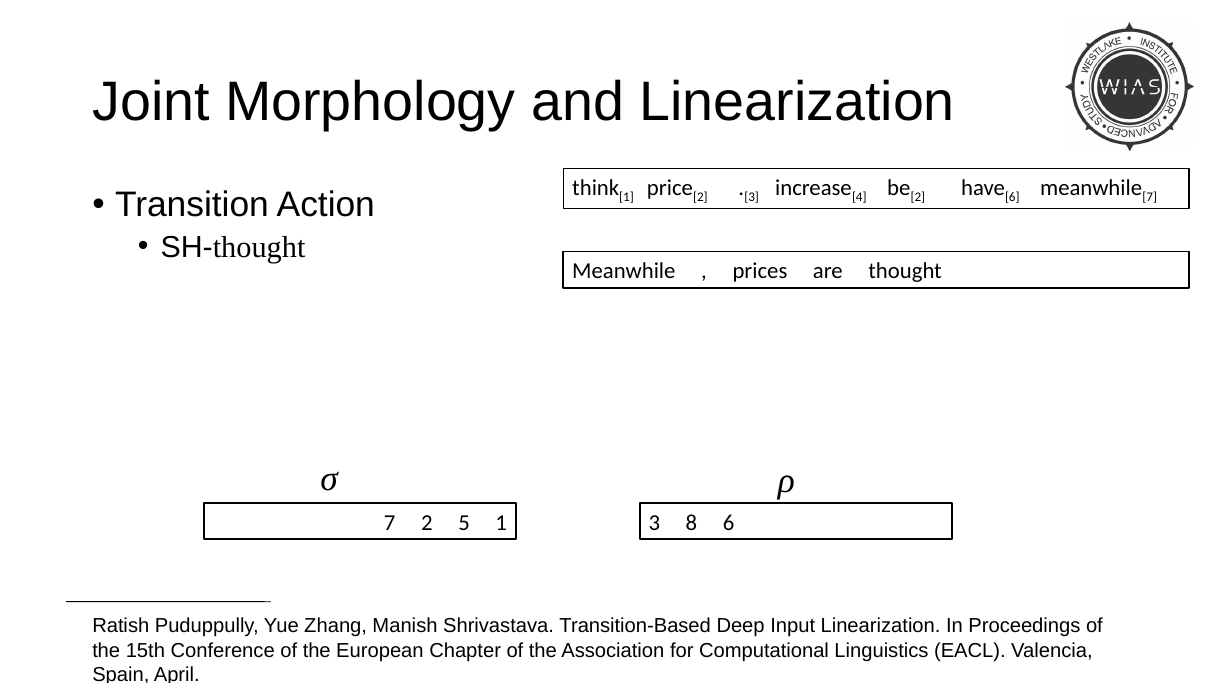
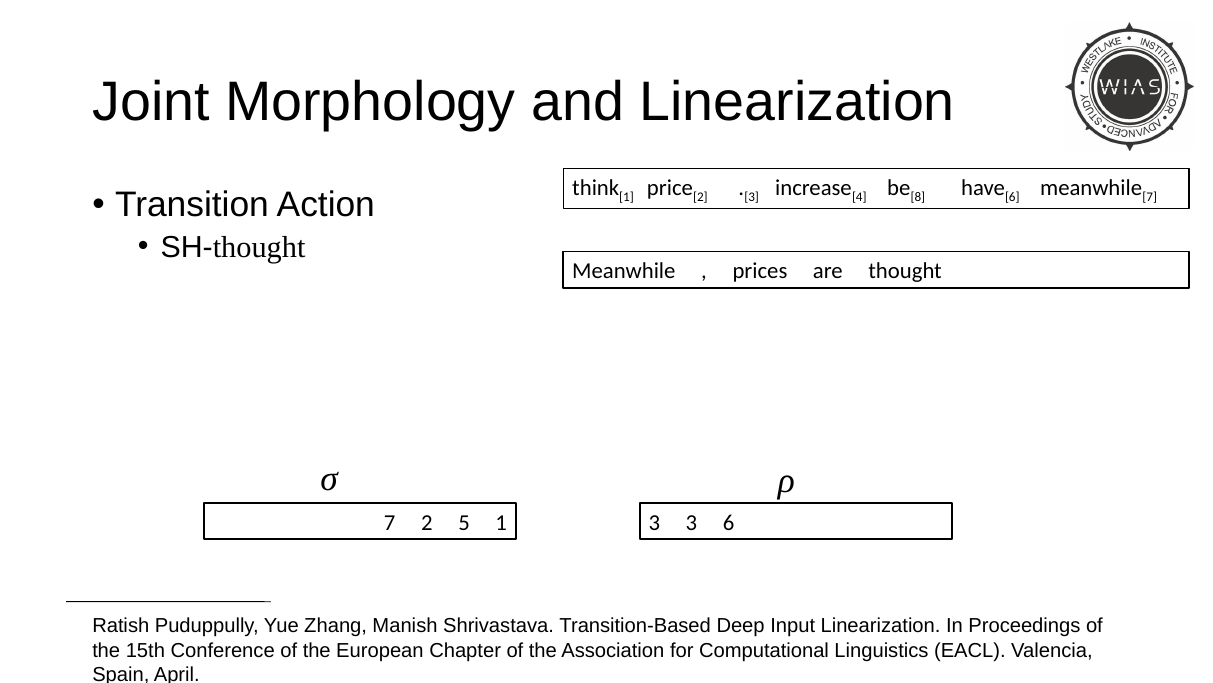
2 at (918, 197): 2 -> 8
3 8: 8 -> 3
